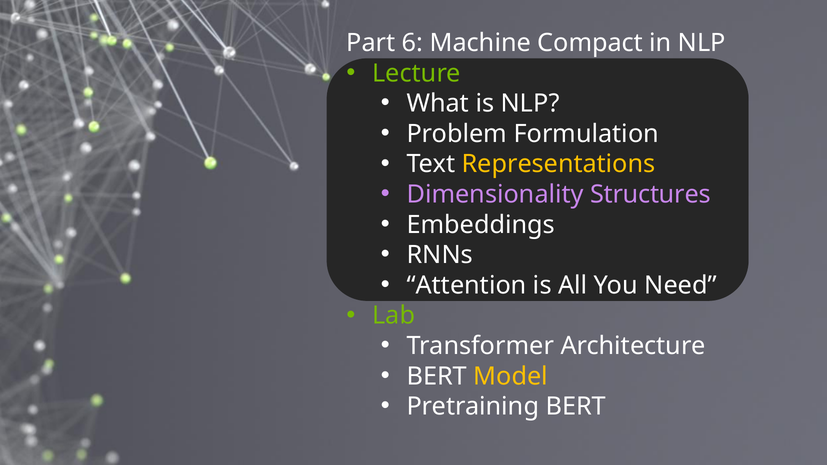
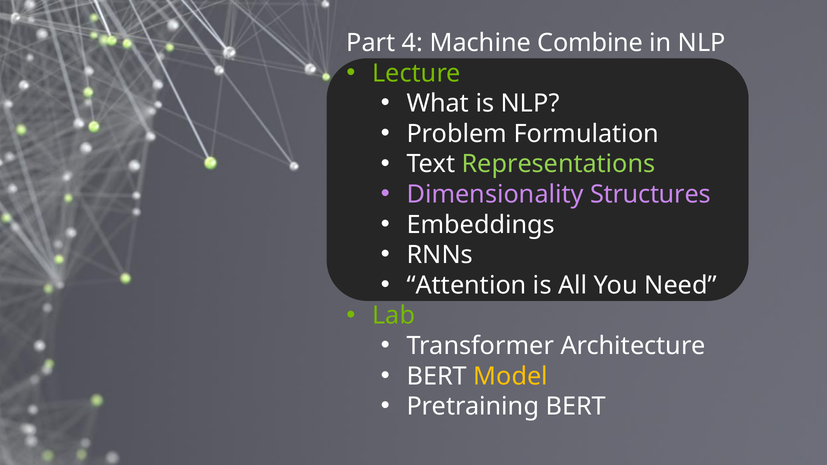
6: 6 -> 4
Compact: Compact -> Combine
Representations colour: yellow -> light green
